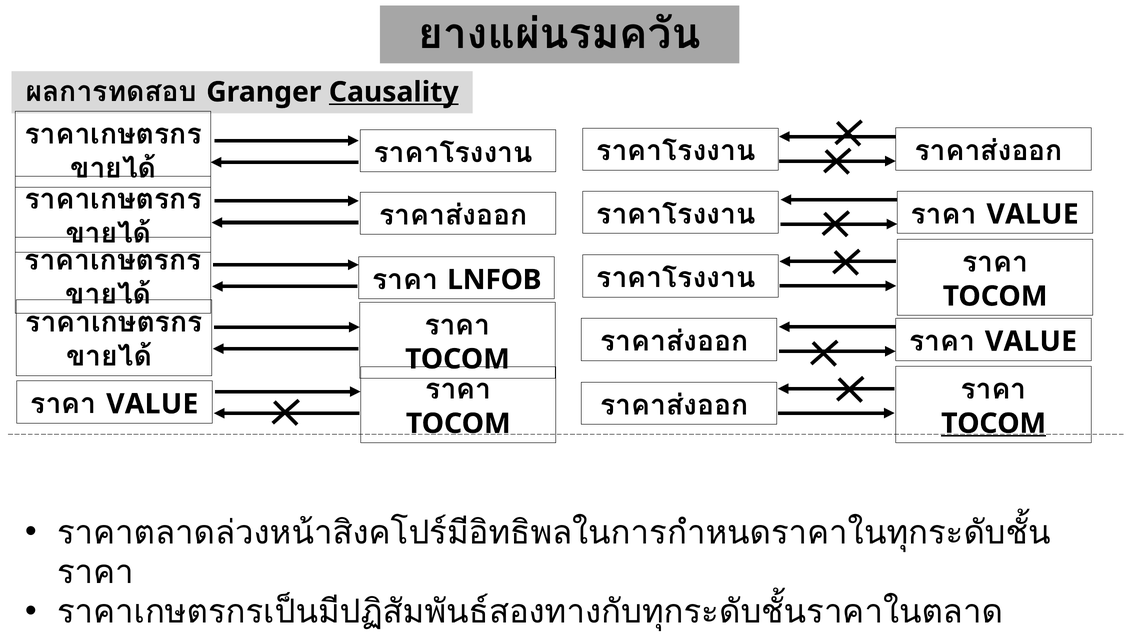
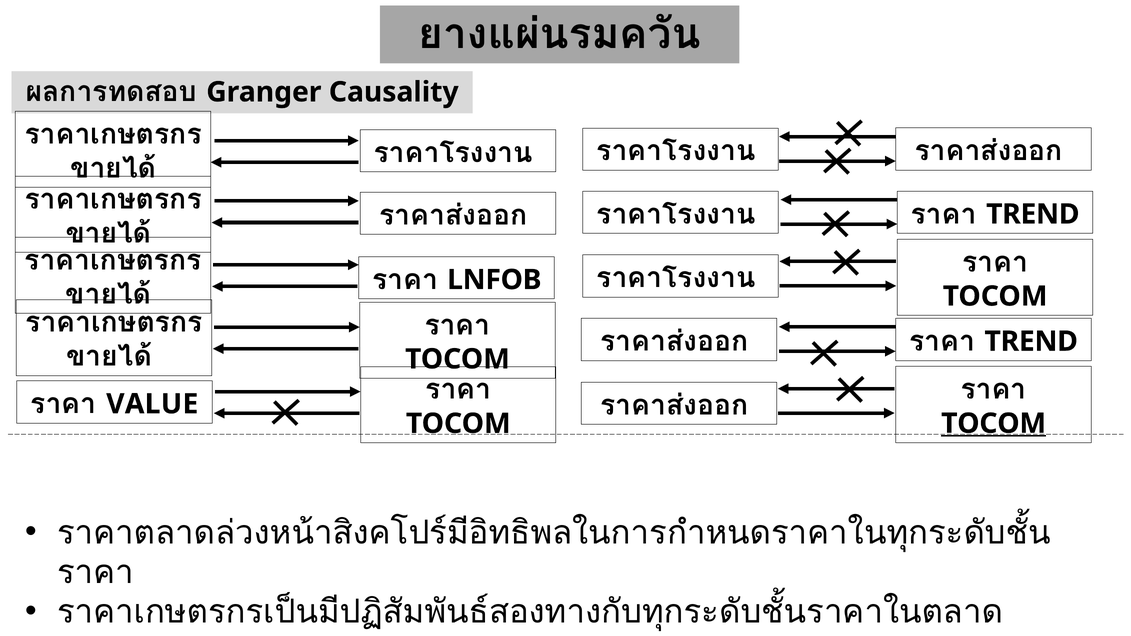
Causality underline: present -> none
VALUE at (1033, 214): VALUE -> TREND
VALUE at (1031, 342): VALUE -> TREND
